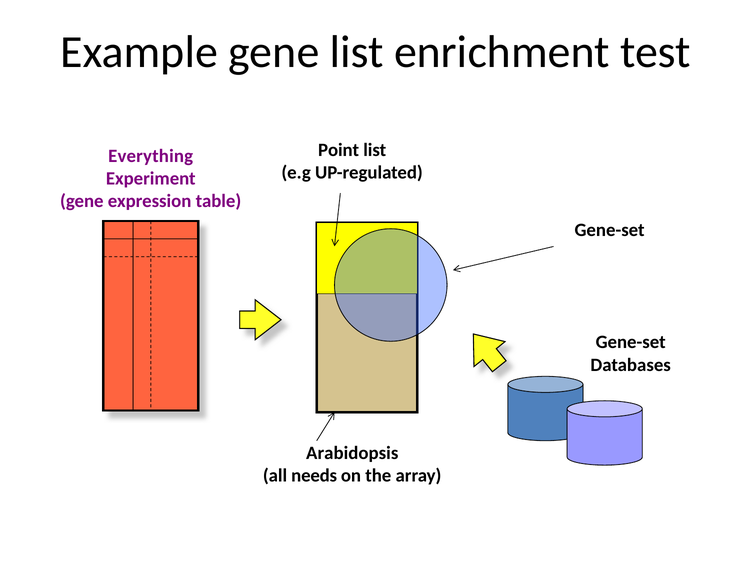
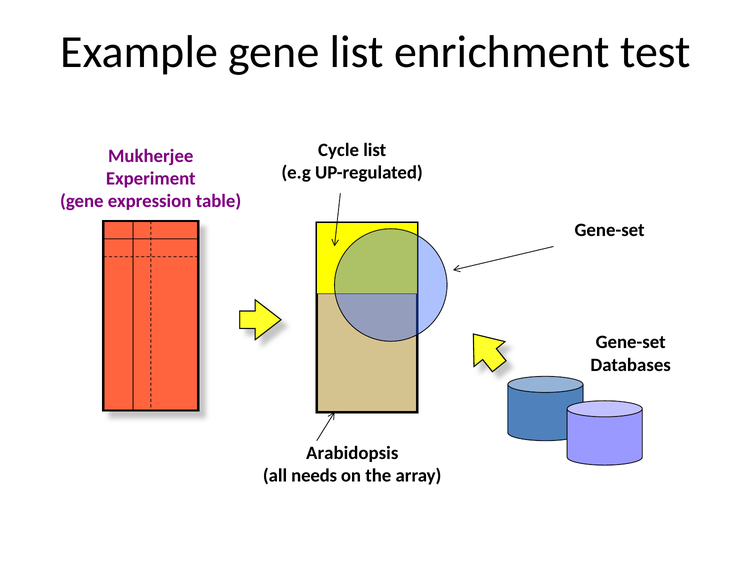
Point: Point -> Cycle
Everything: Everything -> Mukherjee
